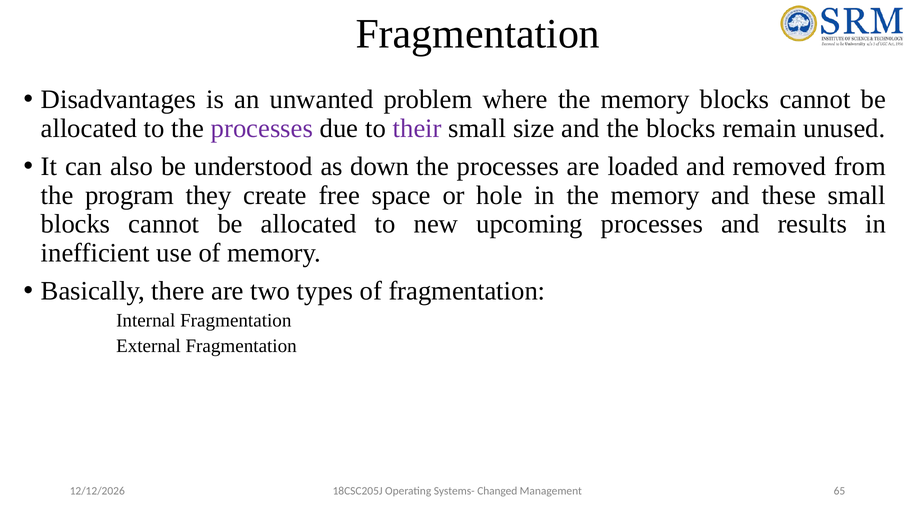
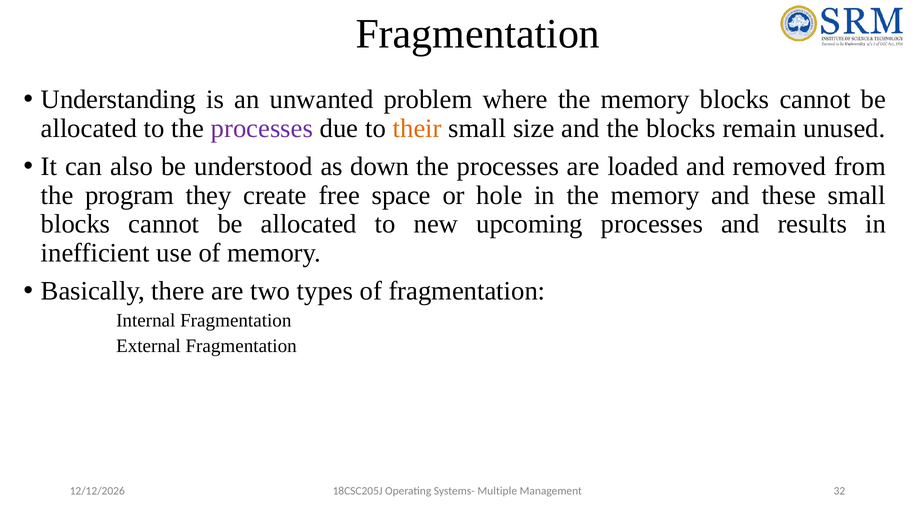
Disadvantages: Disadvantages -> Understanding
their colour: purple -> orange
Changed: Changed -> Multiple
65: 65 -> 32
